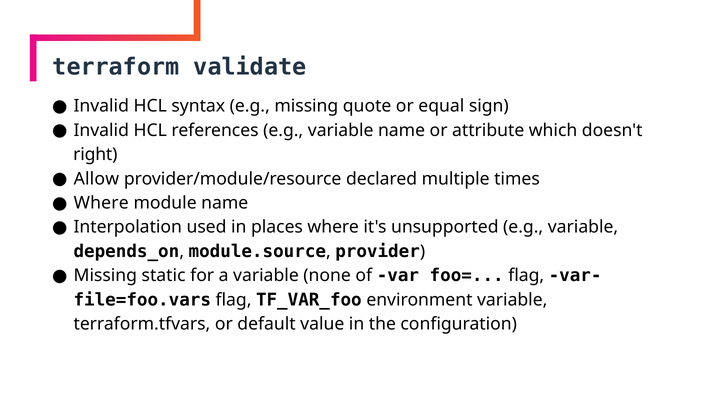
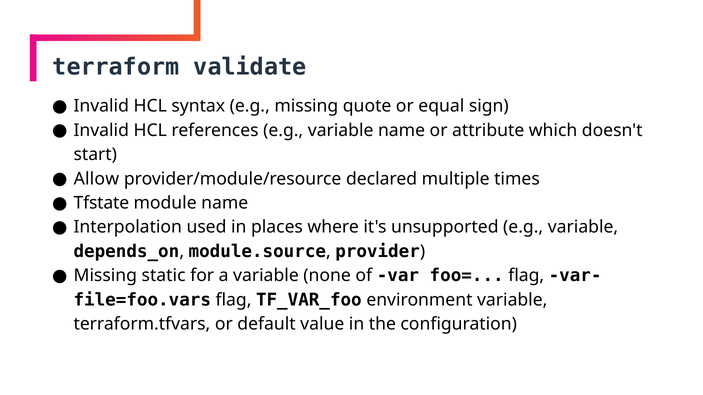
right: right -> start
Where at (101, 203): Where -> Tfstate
